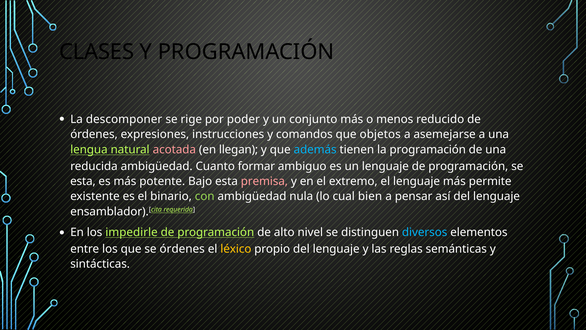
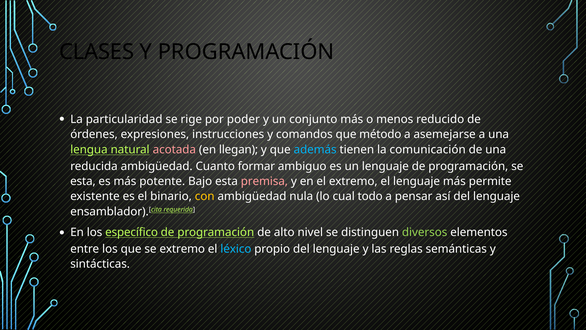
descomponer: descomponer -> particularidad
objetos: objetos -> método
la programación: programación -> comunicación
con colour: light green -> yellow
bien: bien -> todo
impedirle: impedirle -> específico
diversos colour: light blue -> light green
se órdenes: órdenes -> extremo
léxico colour: yellow -> light blue
